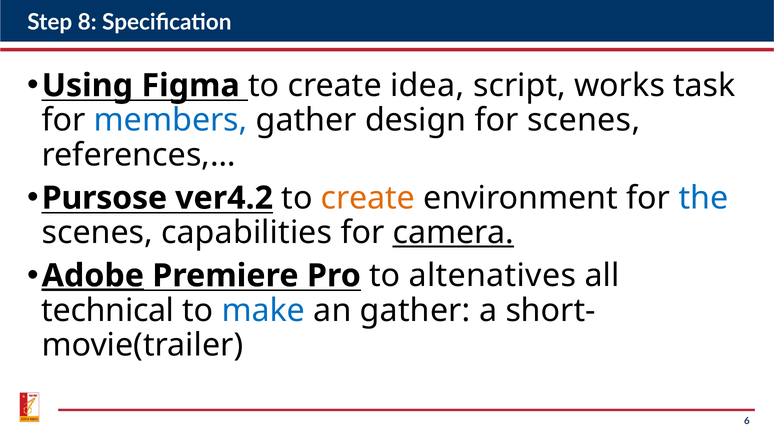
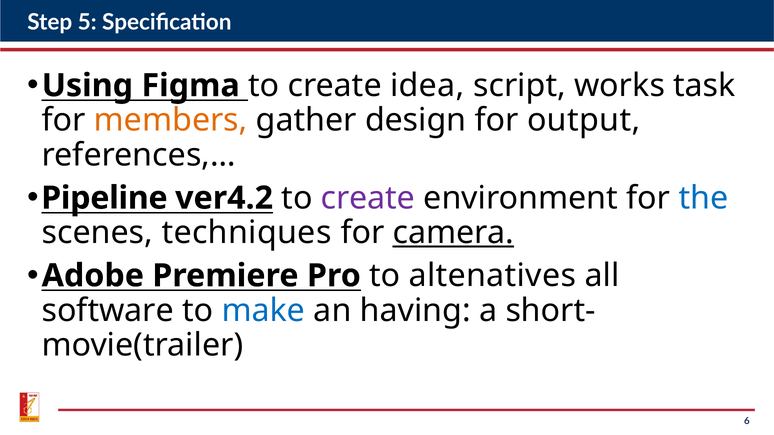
8: 8 -> 5
members colour: blue -> orange
for scenes: scenes -> output
Pursose: Pursose -> Pipeline
create at (368, 198) colour: orange -> purple
capabilities: capabilities -> techniques
Adobe underline: present -> none
technical: technical -> software
an gather: gather -> having
